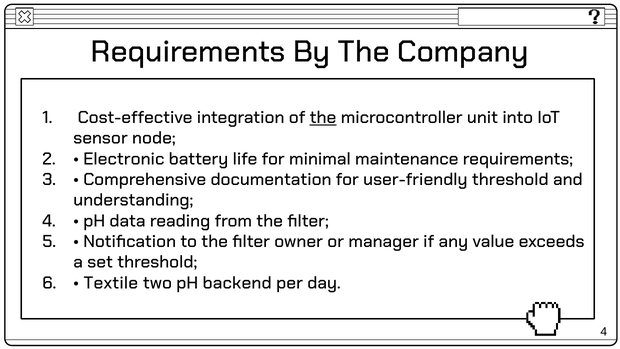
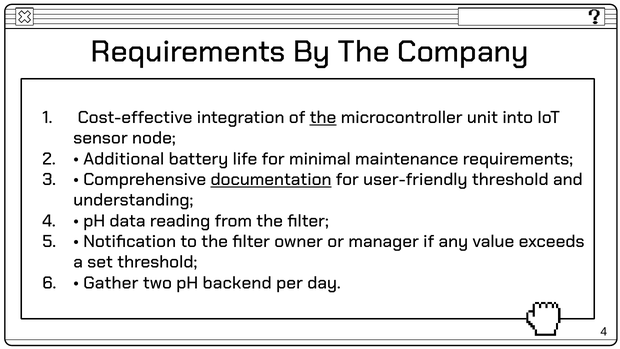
Electronic: Electronic -> Additional
documentation underline: none -> present
Textile: Textile -> Gather
